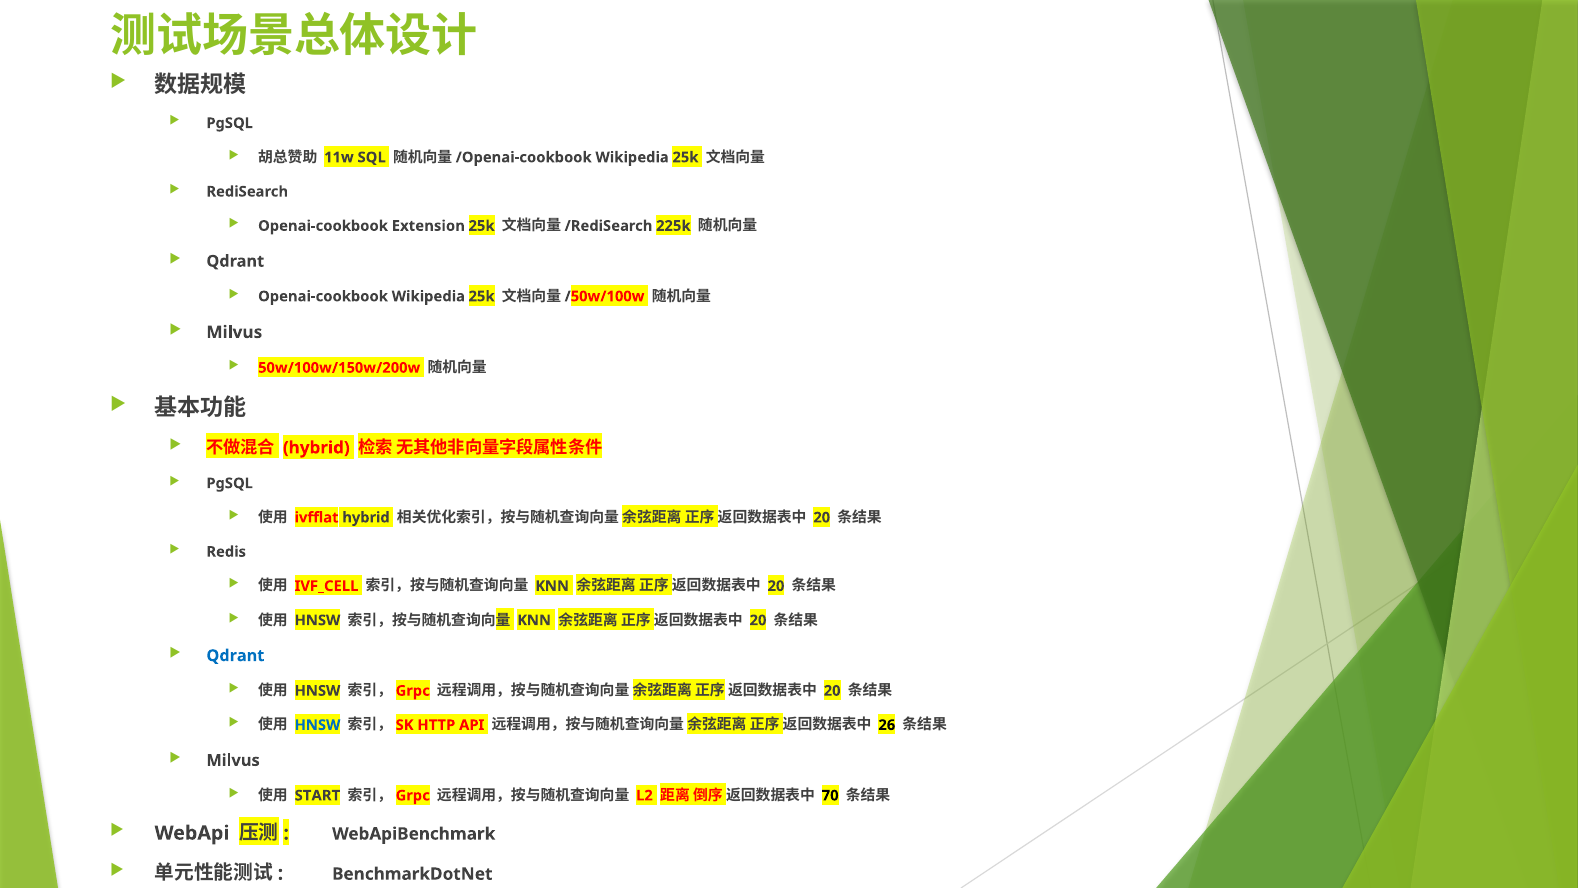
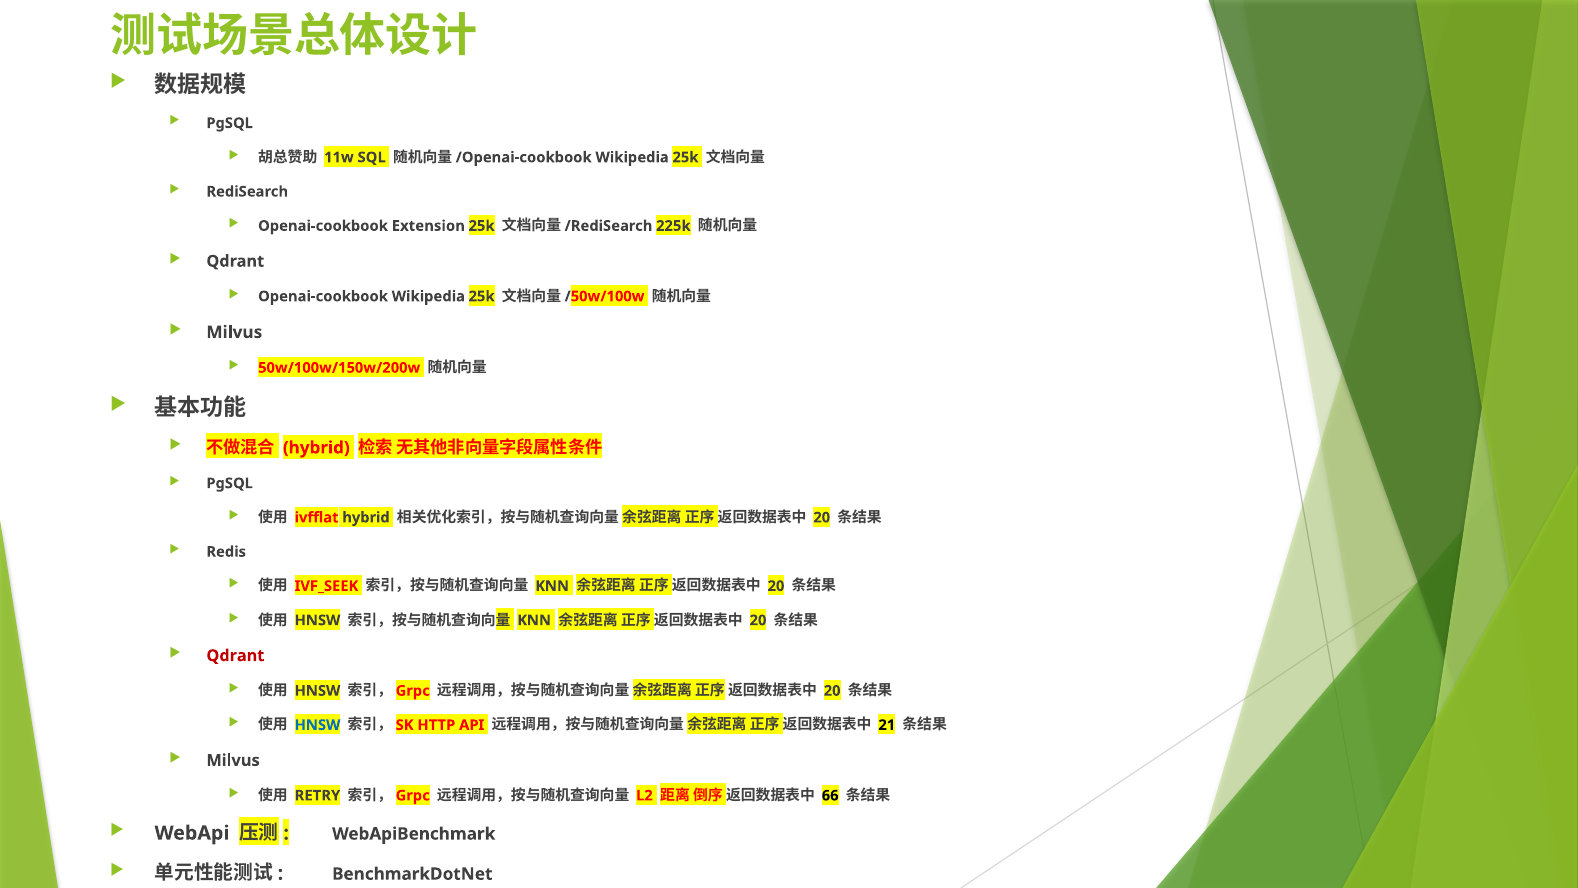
IVF_CELL: IVF_CELL -> IVF_SEEK
Qdrant at (235, 655) colour: blue -> red
26: 26 -> 21
START: START -> RETRY
70: 70 -> 66
